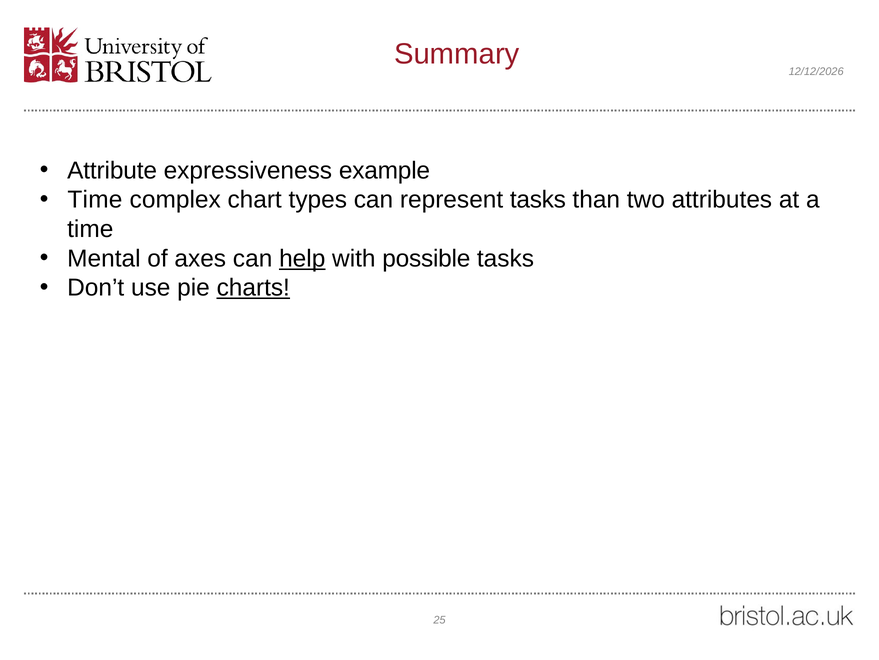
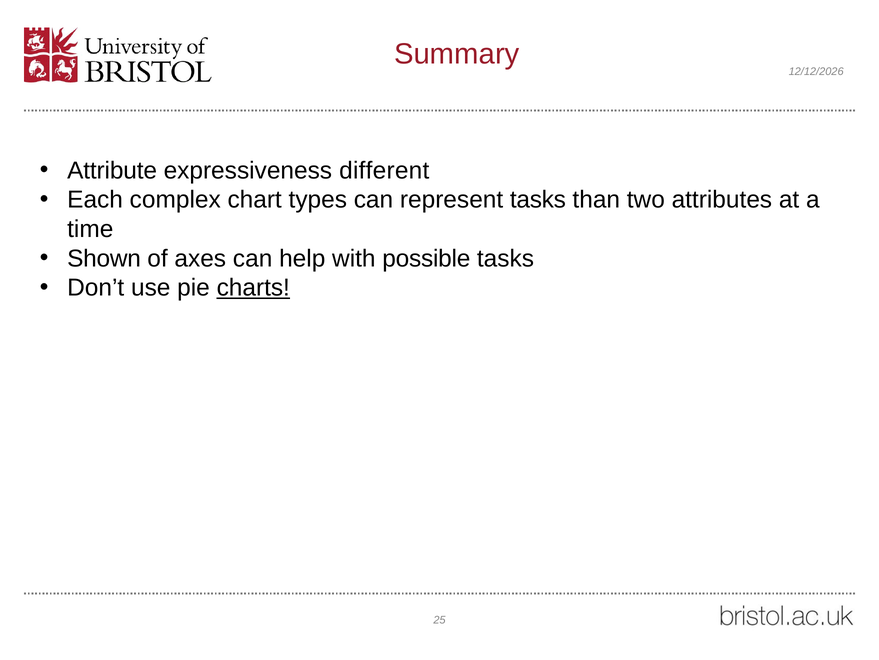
example: example -> different
Time at (95, 200): Time -> Each
Mental: Mental -> Shown
help underline: present -> none
